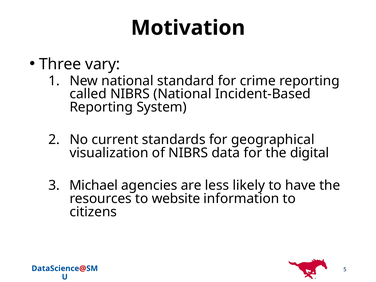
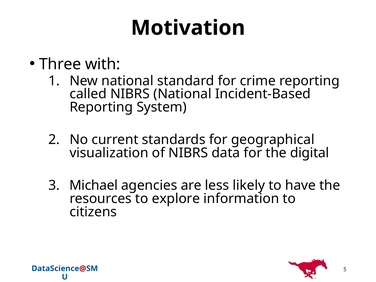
vary: vary -> with
website: website -> explore
